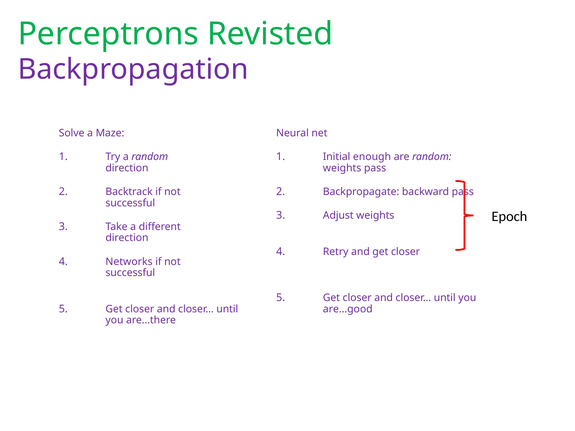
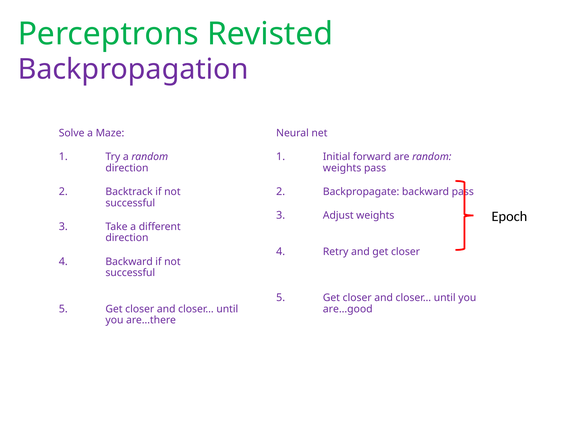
enough: enough -> forward
Networks at (129, 262): Networks -> Backward
